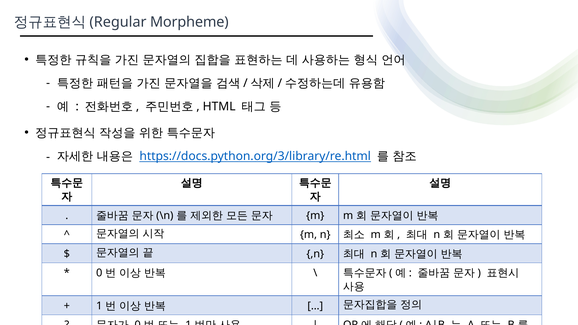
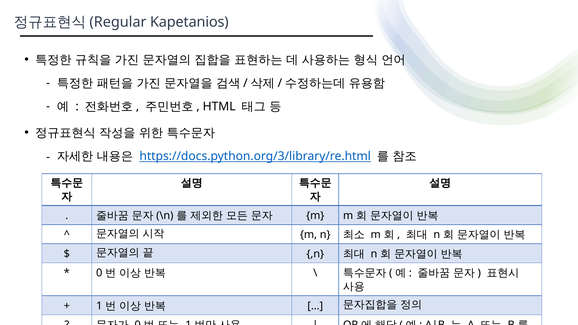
Morpheme: Morpheme -> Kapetanios
